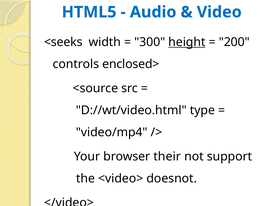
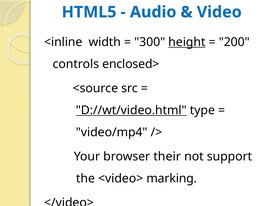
<seeks: <seeks -> <inline
D://wt/video.html underline: none -> present
doesnot: doesnot -> marking
